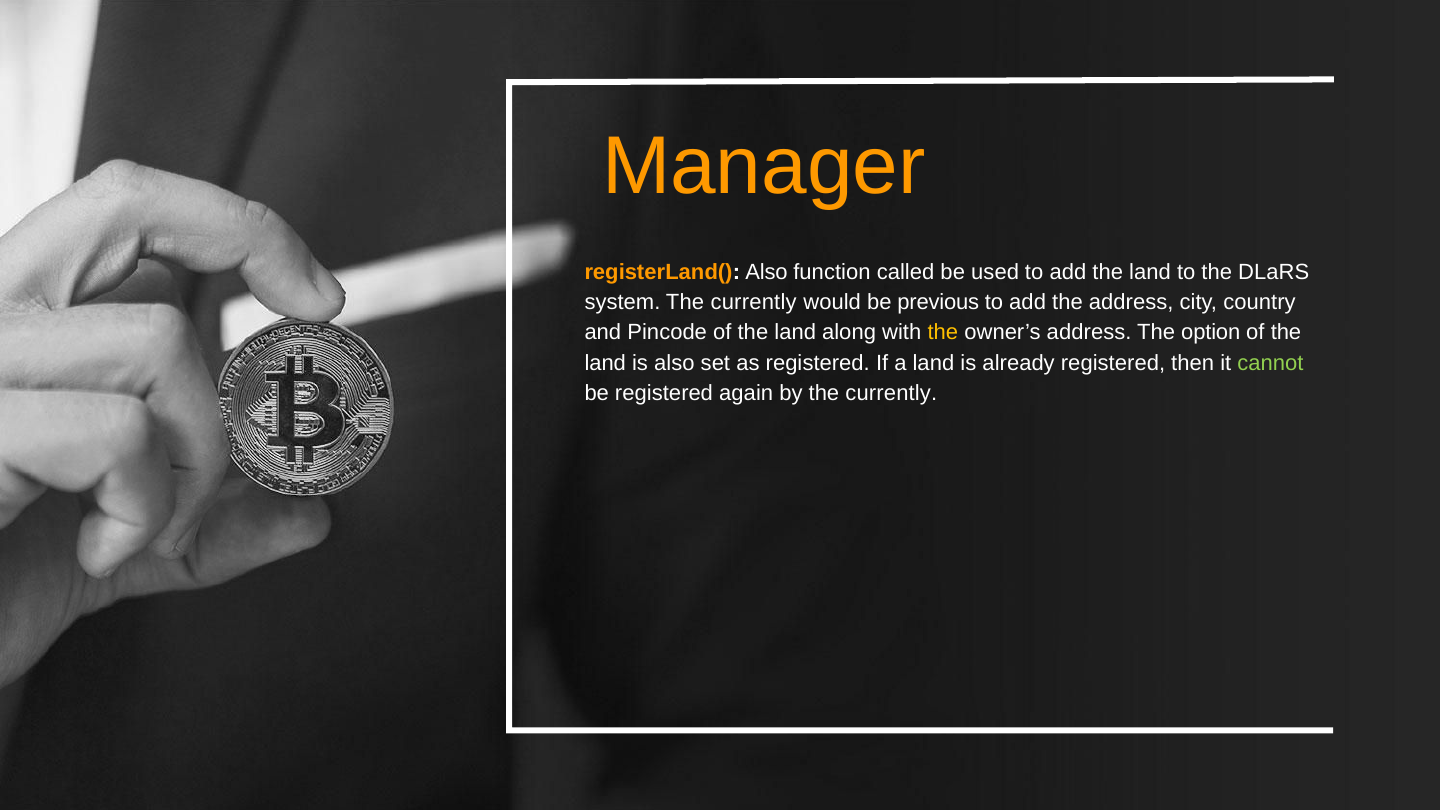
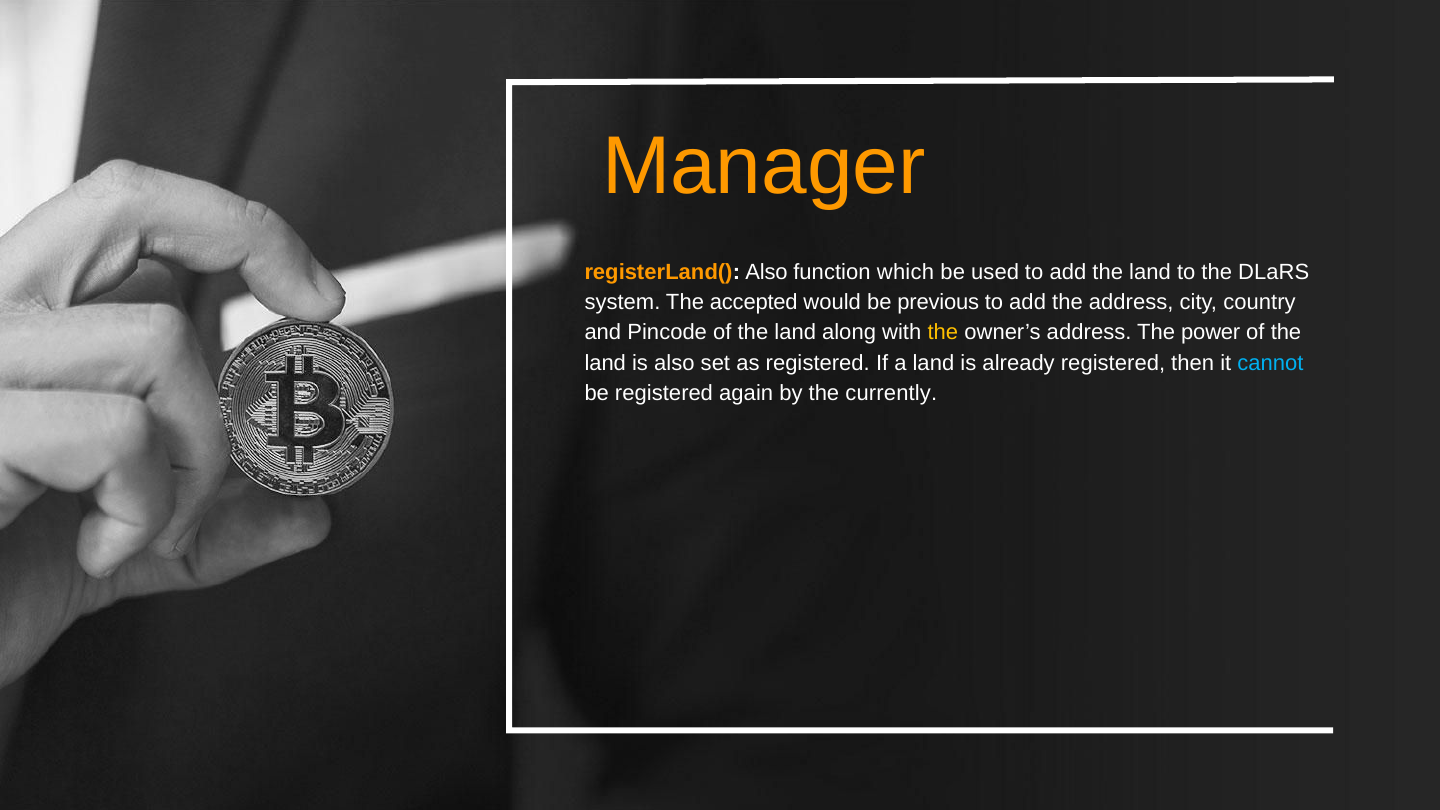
called: called -> which
system The currently: currently -> accepted
option: option -> power
cannot colour: light green -> light blue
